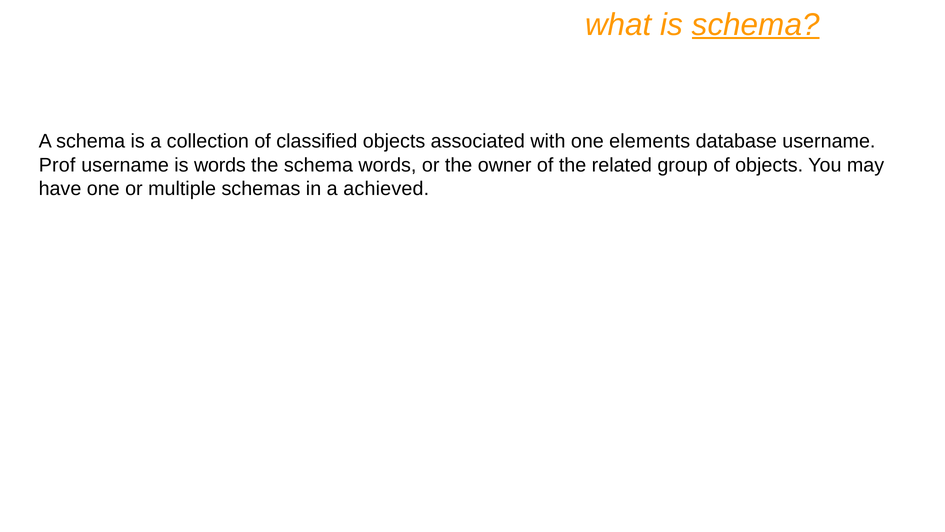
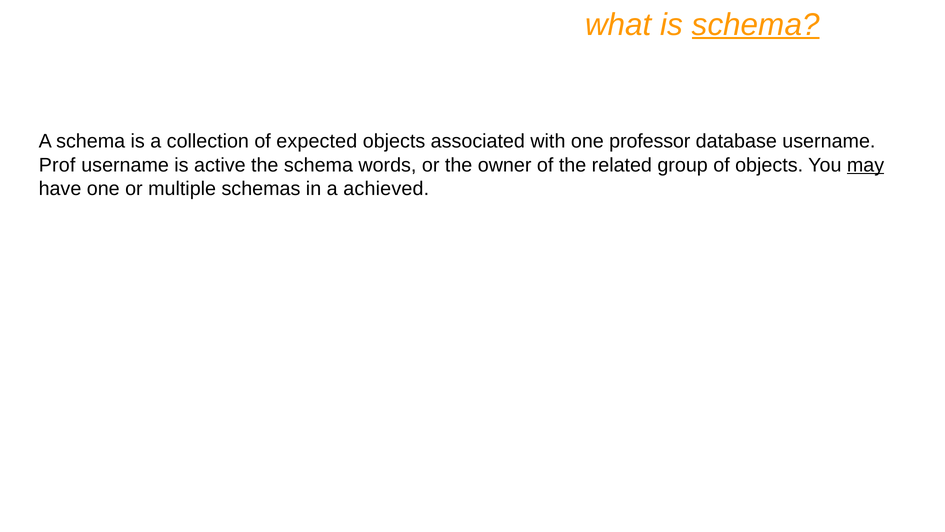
classified: classified -> expected
elements: elements -> professor
is words: words -> active
may underline: none -> present
